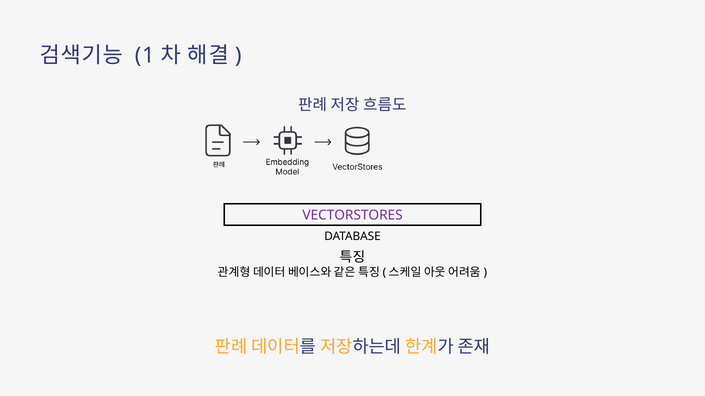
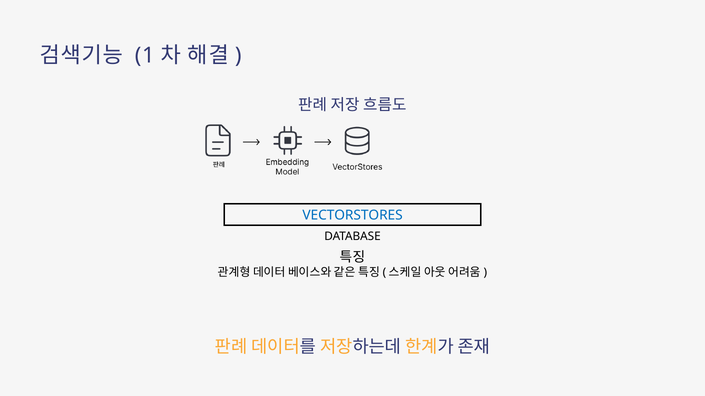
VECTORSTORES colour: purple -> blue
